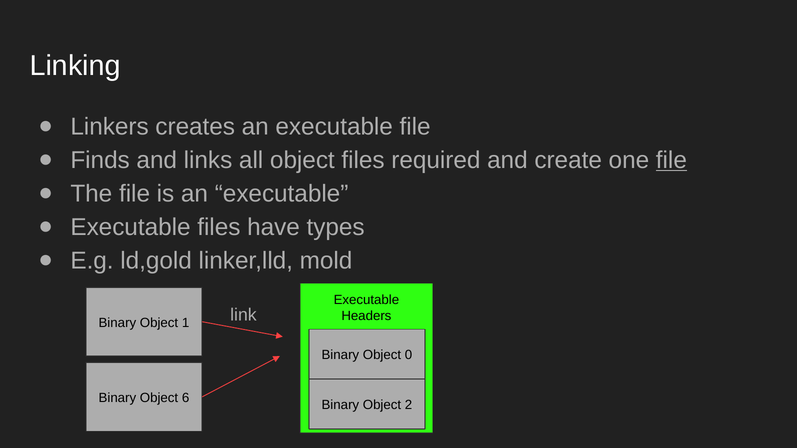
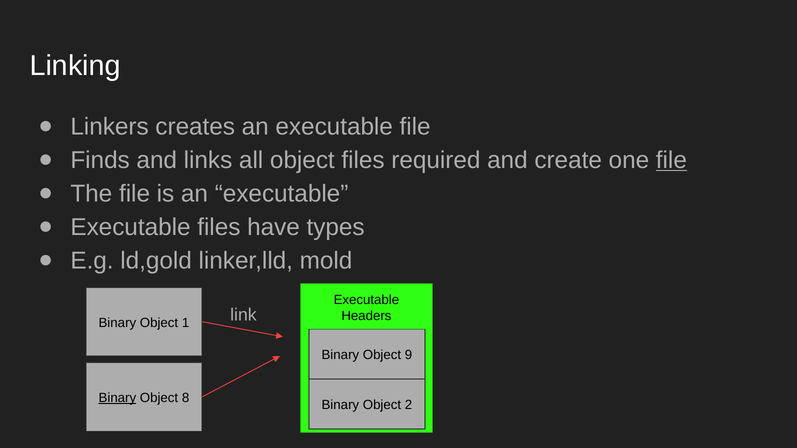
0: 0 -> 9
Binary at (117, 398) underline: none -> present
6: 6 -> 8
